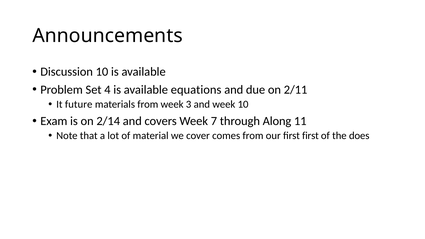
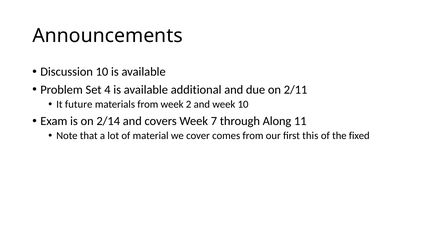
equations: equations -> additional
3: 3 -> 2
first first: first -> this
does: does -> fixed
